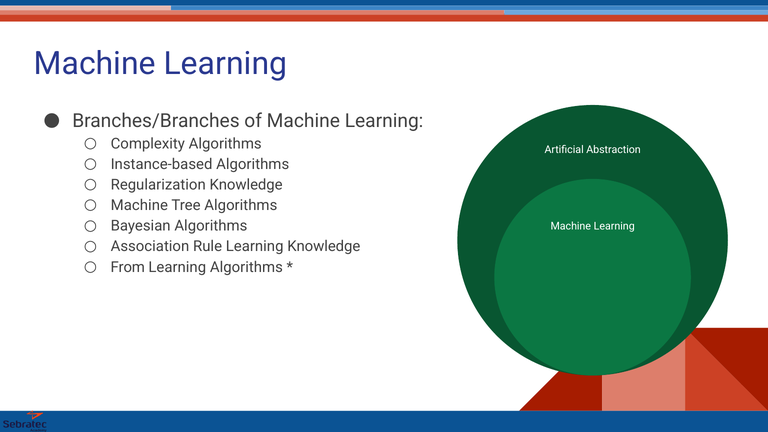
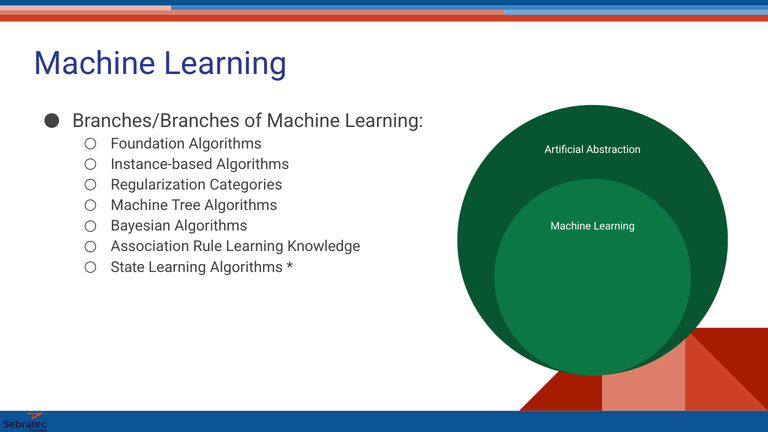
Complexity: Complexity -> Foundation
Regularization Knowledge: Knowledge -> Categories
From: From -> State
